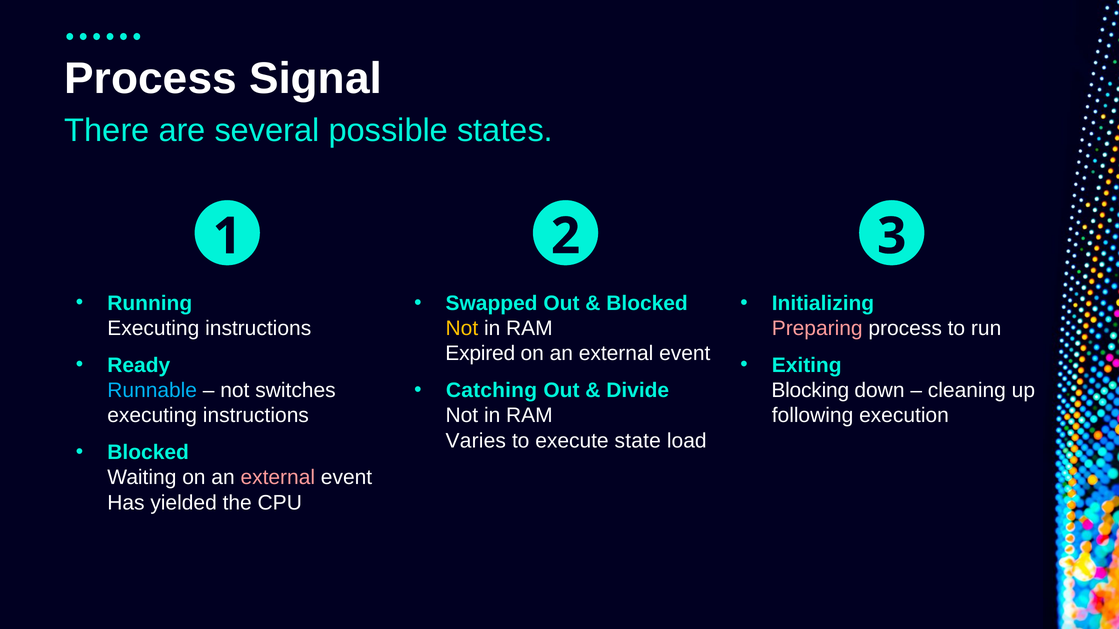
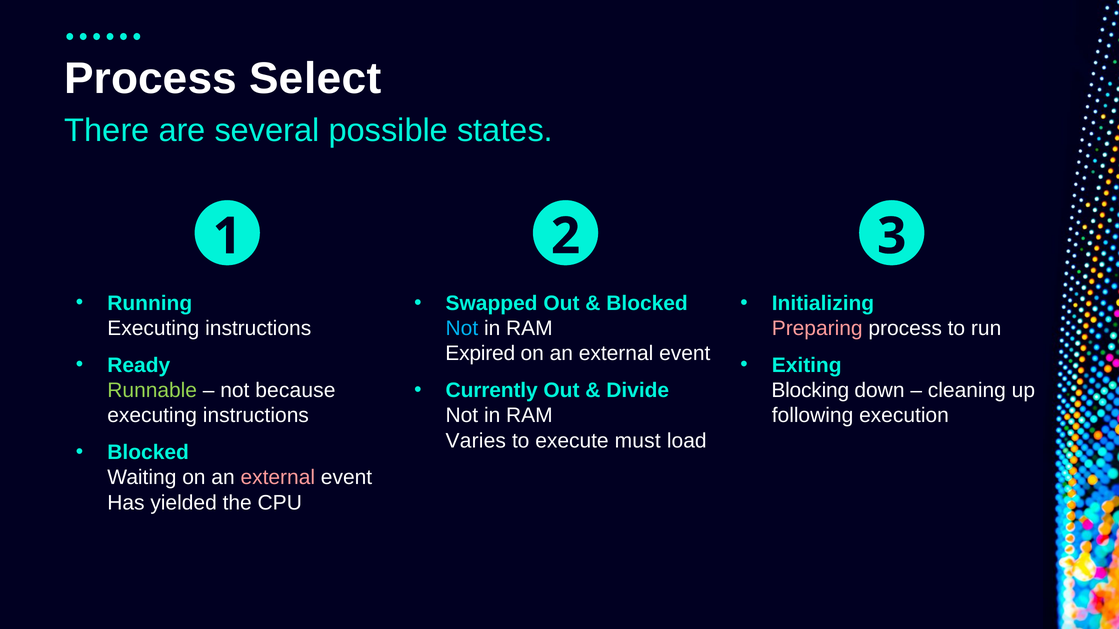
Signal: Signal -> Select
Not at (462, 329) colour: yellow -> light blue
Catching: Catching -> Currently
Runnable colour: light blue -> light green
switches: switches -> because
state: state -> must
